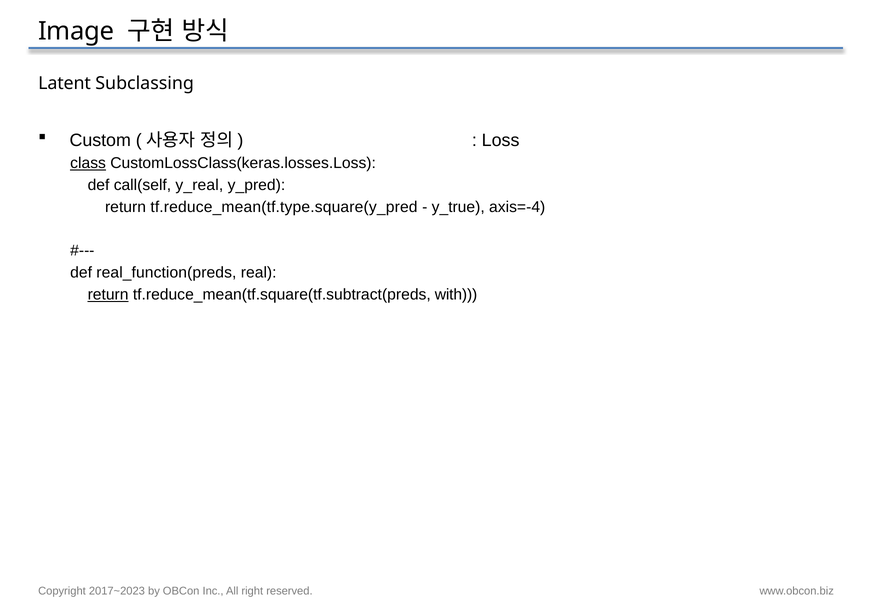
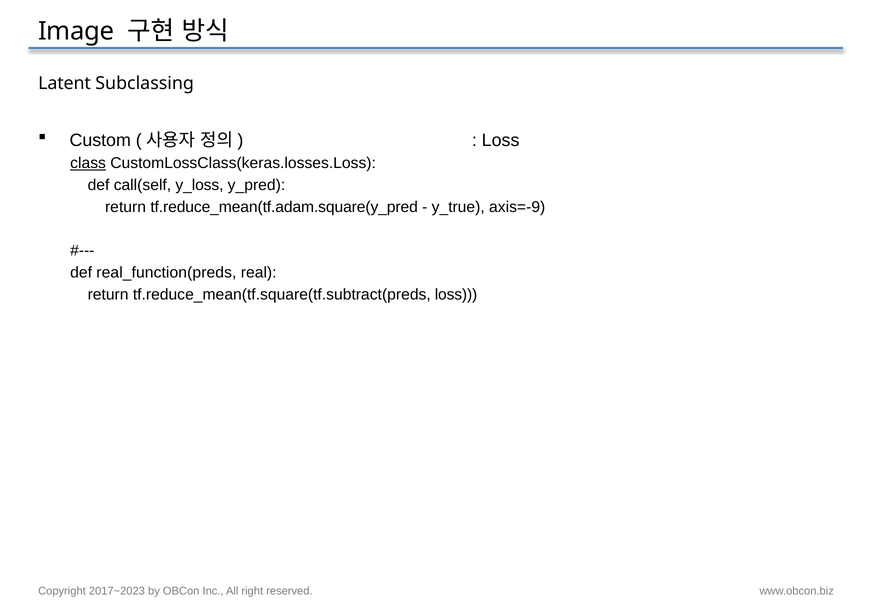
y_real: y_real -> y_loss
tf.reduce_mean(tf.type.square(y_pred: tf.reduce_mean(tf.type.square(y_pred -> tf.reduce_mean(tf.adam.square(y_pred
axis=-4: axis=-4 -> axis=-9
return at (108, 295) underline: present -> none
tf.reduce_mean(tf.square(tf.subtract(preds with: with -> loss
